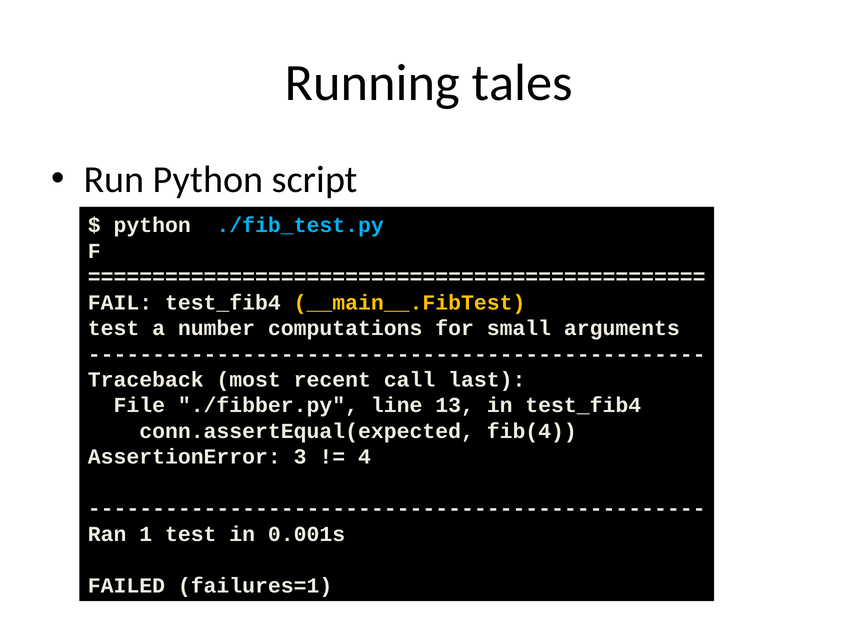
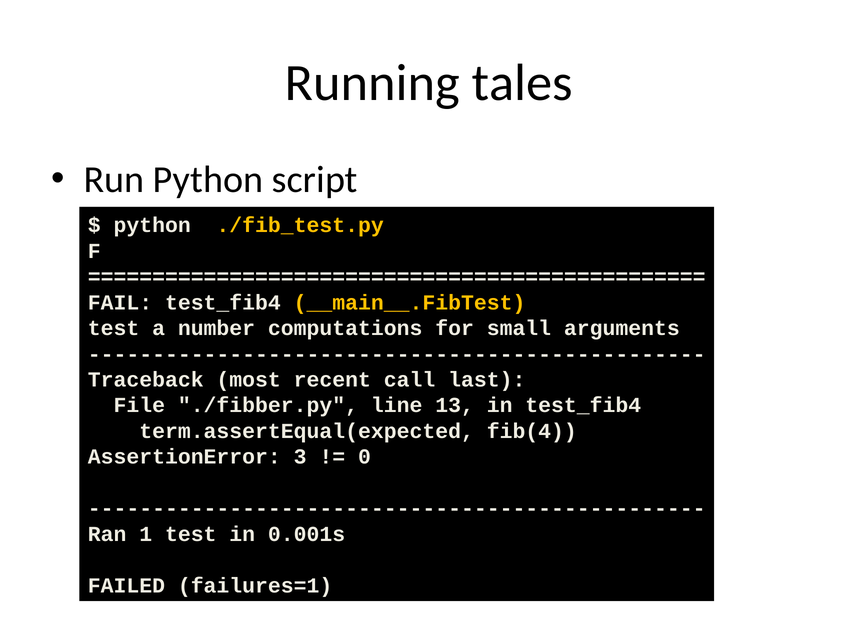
./fib_test.py colour: light blue -> yellow
conn.assertEqual(expected: conn.assertEqual(expected -> term.assertEqual(expected
4: 4 -> 0
